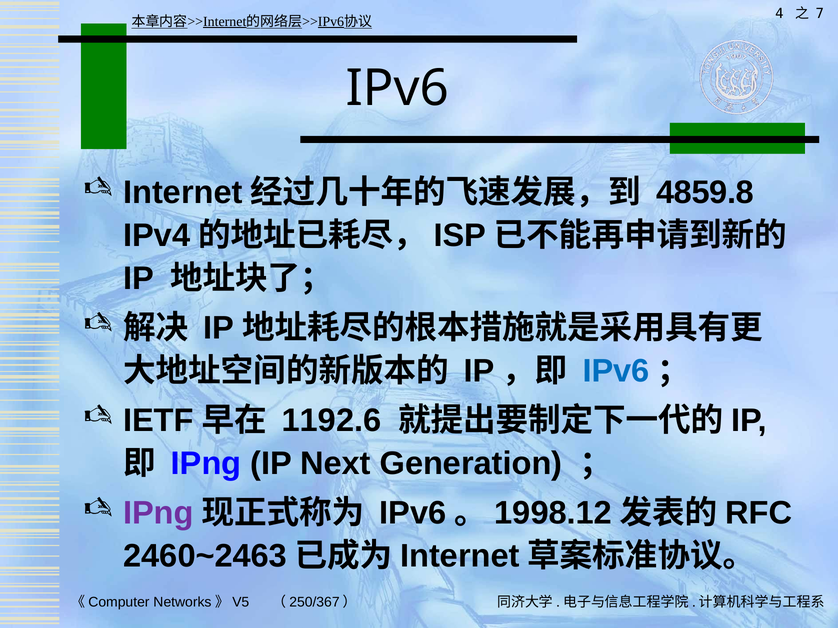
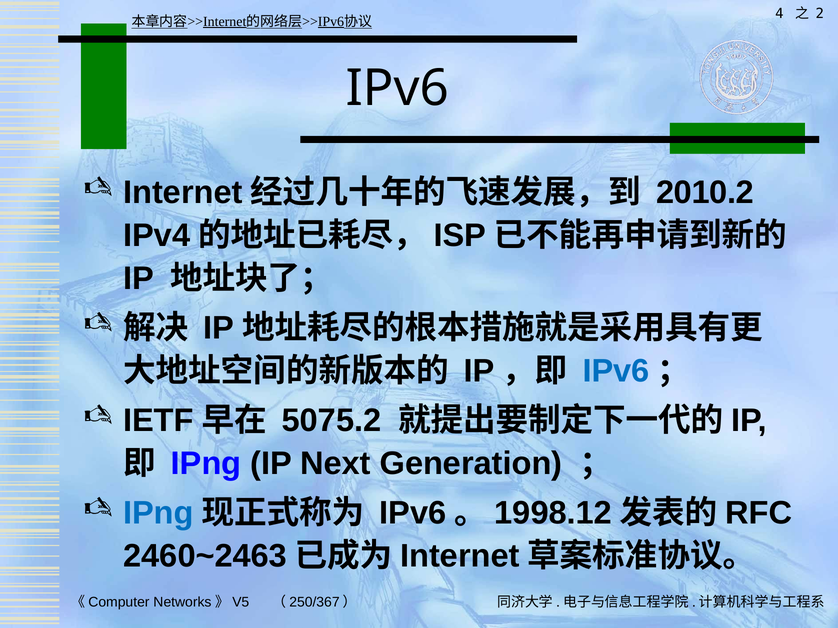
7: 7 -> 2
4859.8: 4859.8 -> 2010.2
1192.6: 1192.6 -> 5075.2
IPng at (159, 513) colour: purple -> blue
